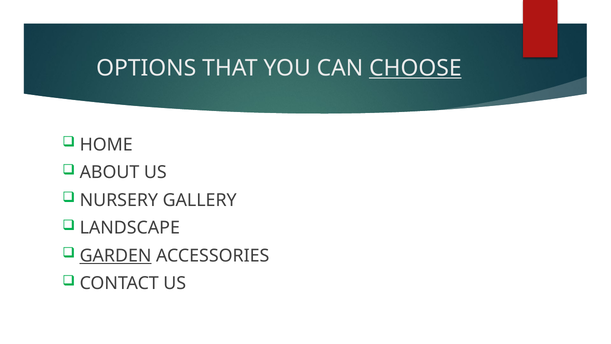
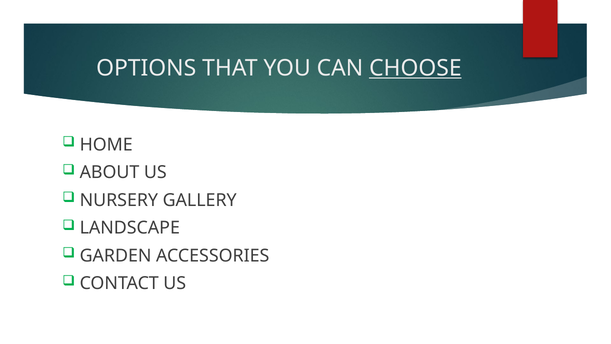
GARDEN underline: present -> none
